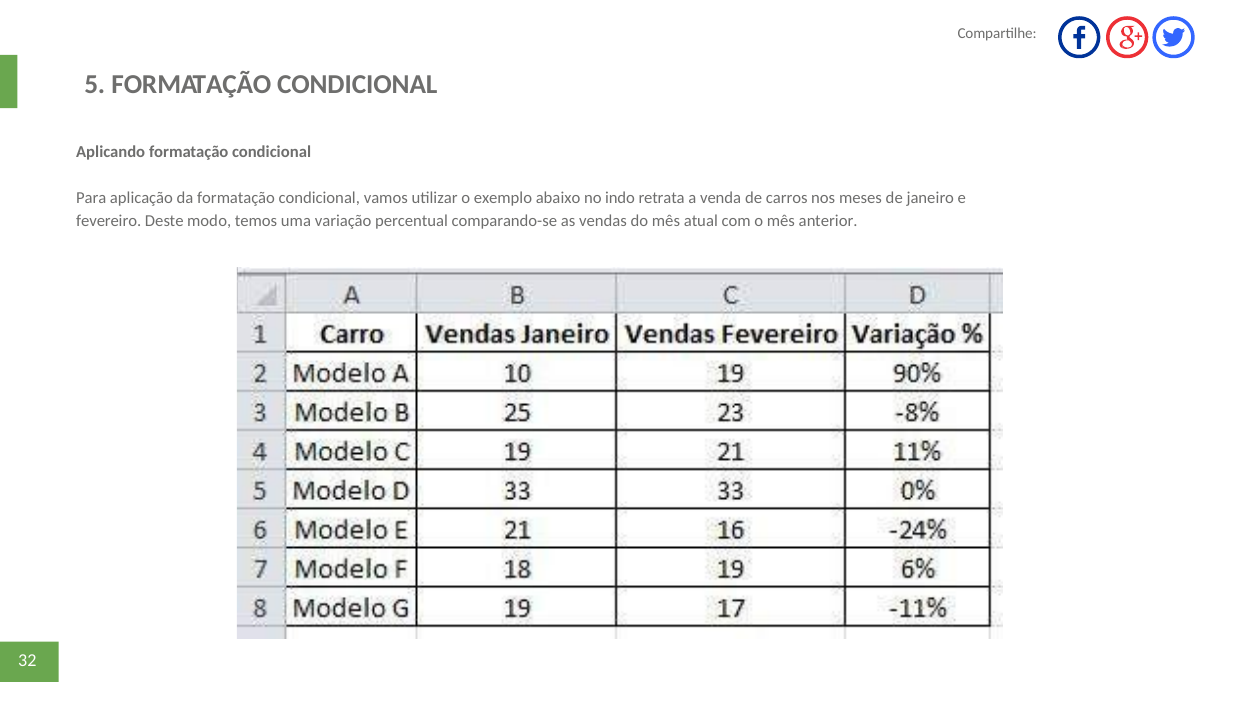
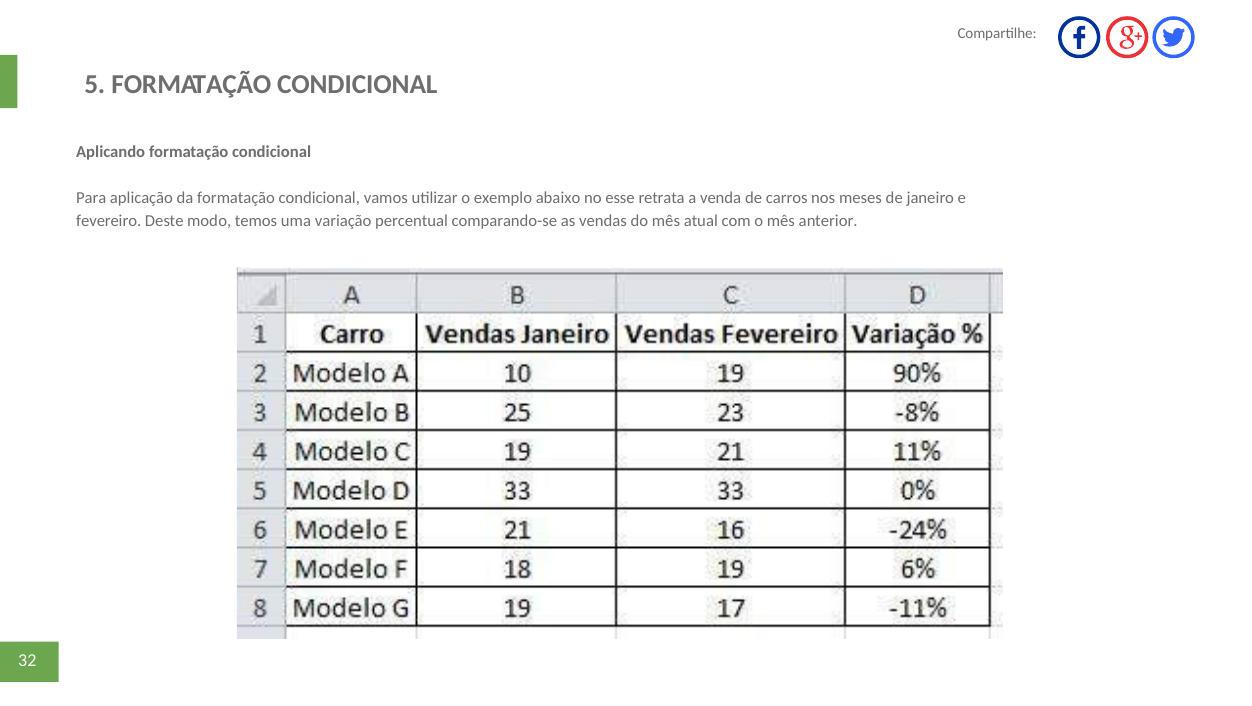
indo: indo -> esse
